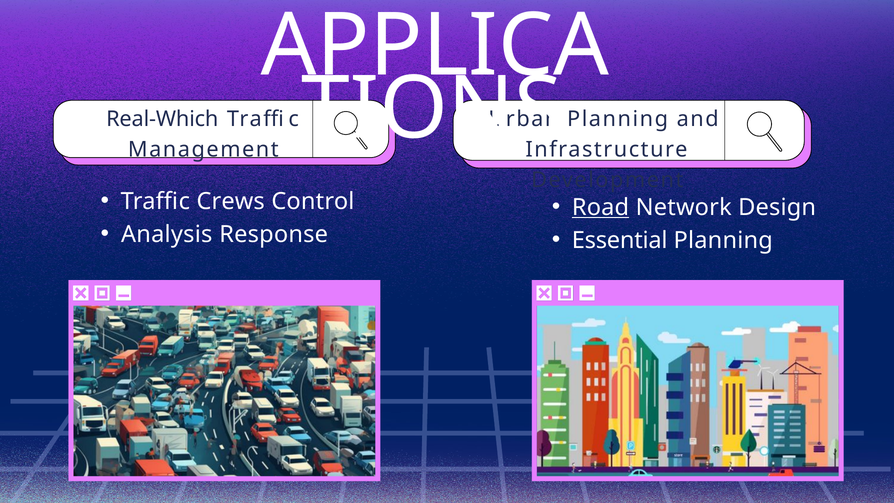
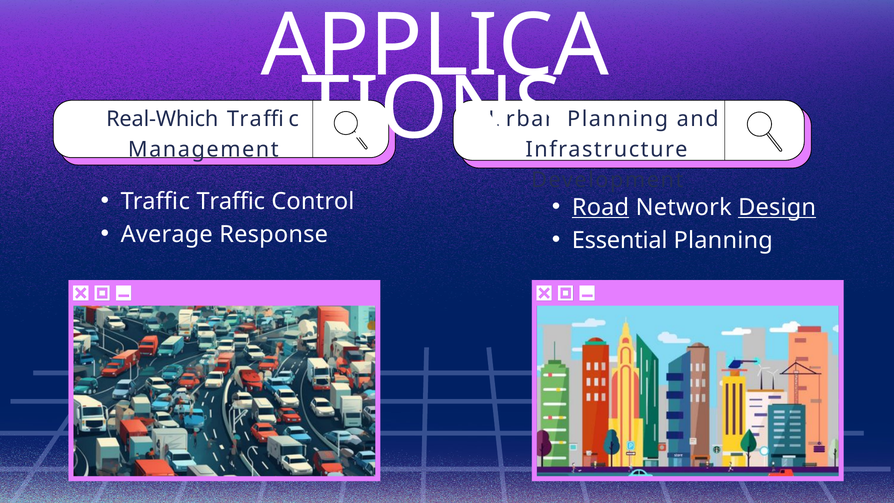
Traffic Crews: Crews -> Traffic
Design underline: none -> present
Analysis: Analysis -> Average
